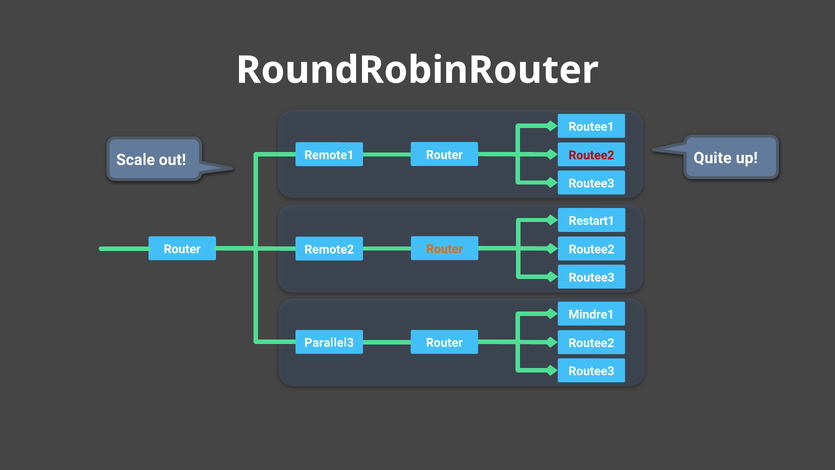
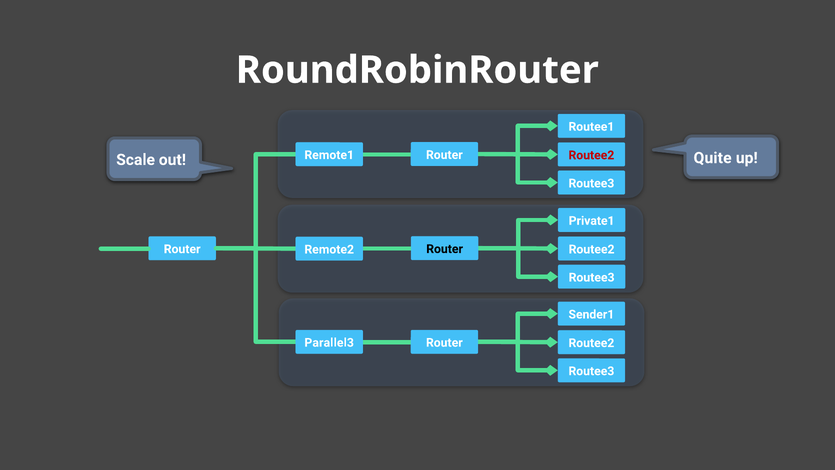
Restart1: Restart1 -> Private1
Router at (445, 249) colour: orange -> black
Mindre1: Mindre1 -> Sender1
